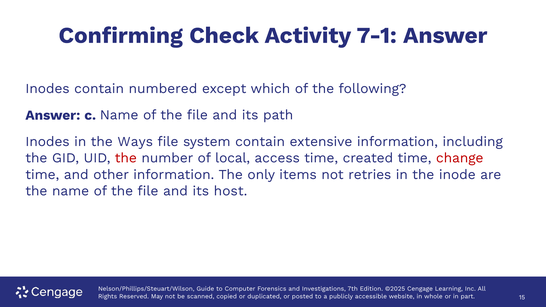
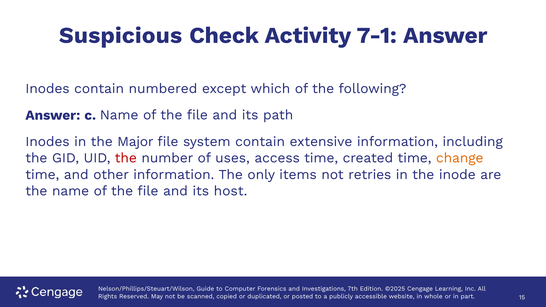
Confirming: Confirming -> Suspicious
Ways: Ways -> Major
local: local -> uses
change colour: red -> orange
